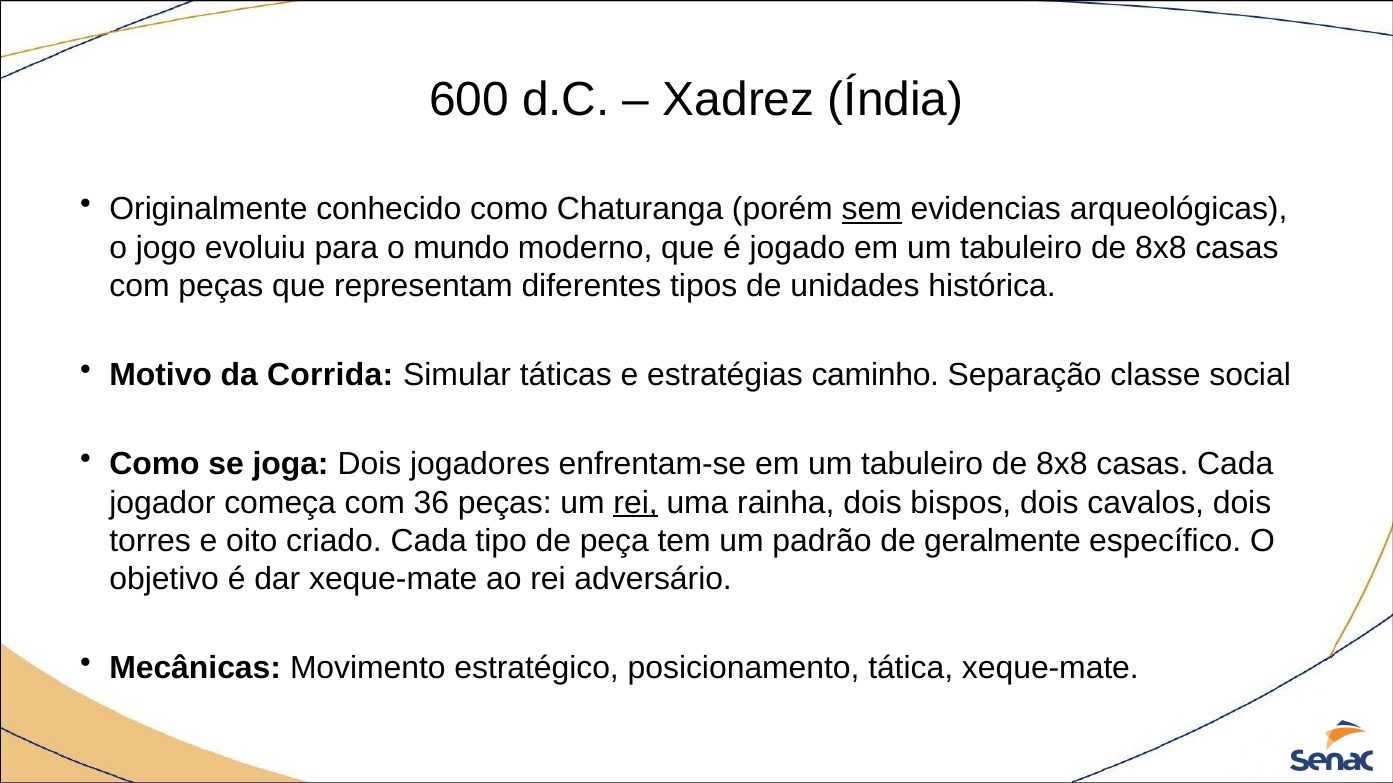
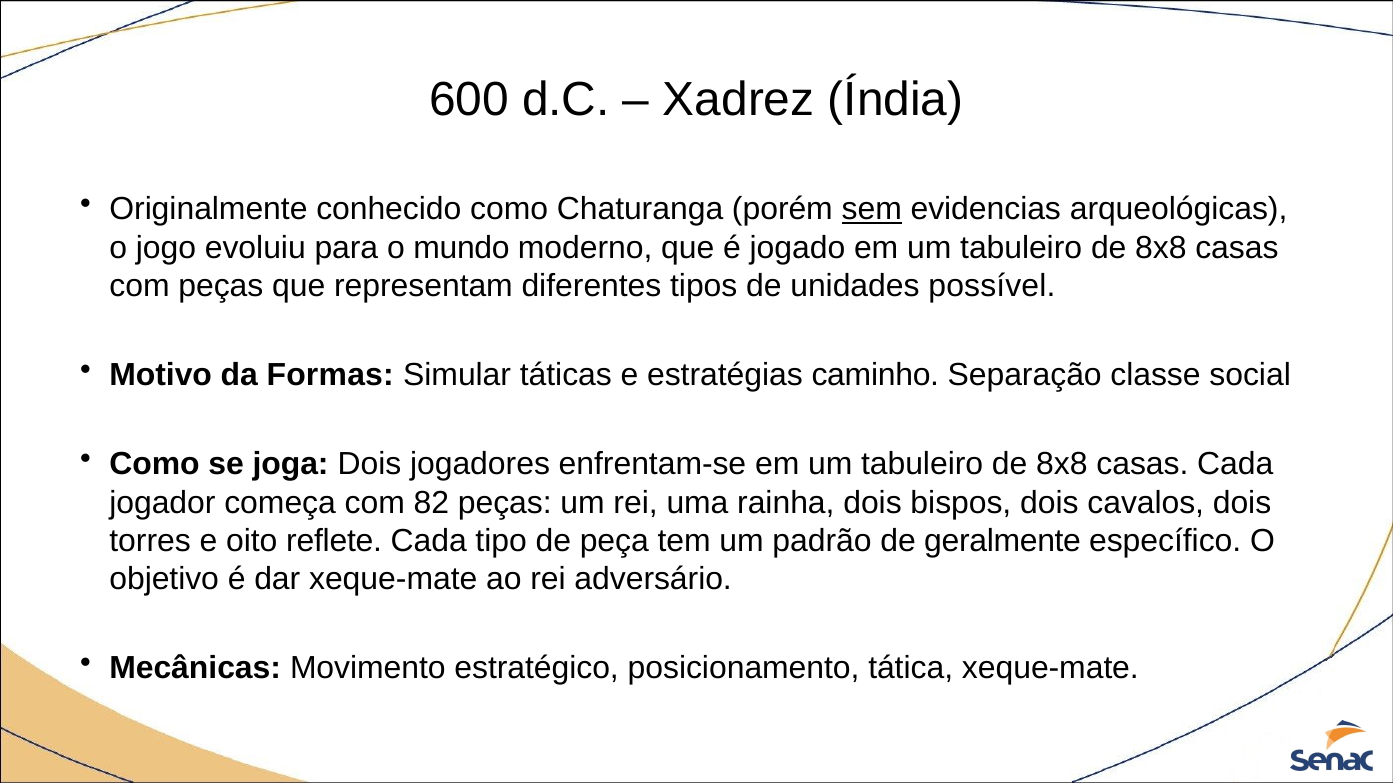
histórica: histórica -> possível
Corrida: Corrida -> Formas
36: 36 -> 82
rei at (636, 503) underline: present -> none
criado: criado -> reflete
